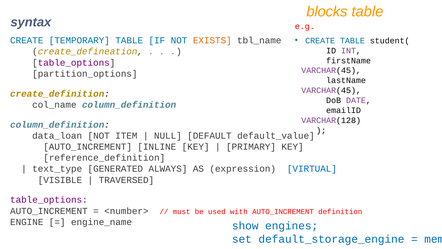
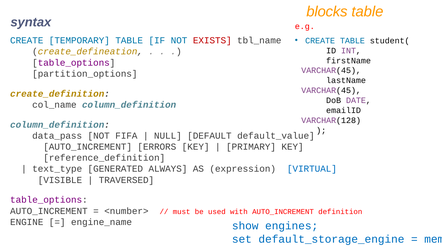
EXISTS colour: orange -> red
data_loan: data_loan -> data_pass
ITEM: ITEM -> FIFA
INLINE: INLINE -> ERRORS
